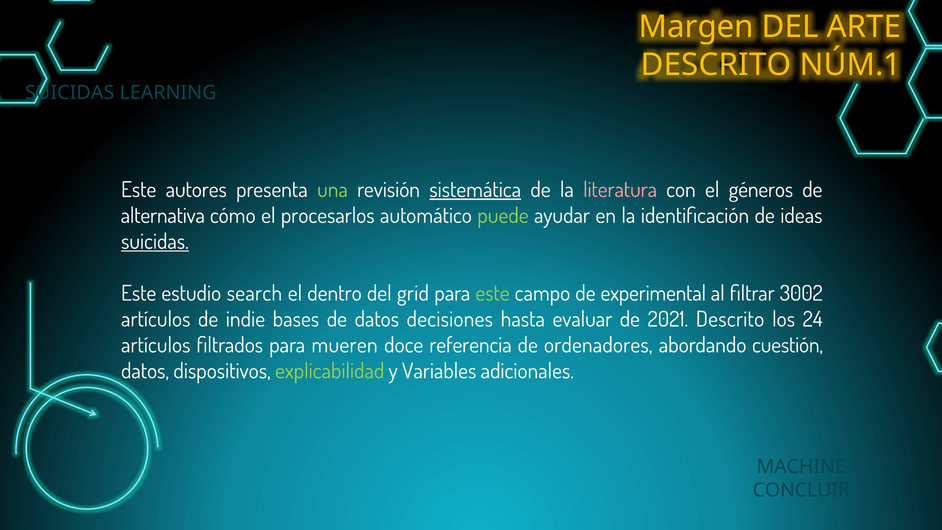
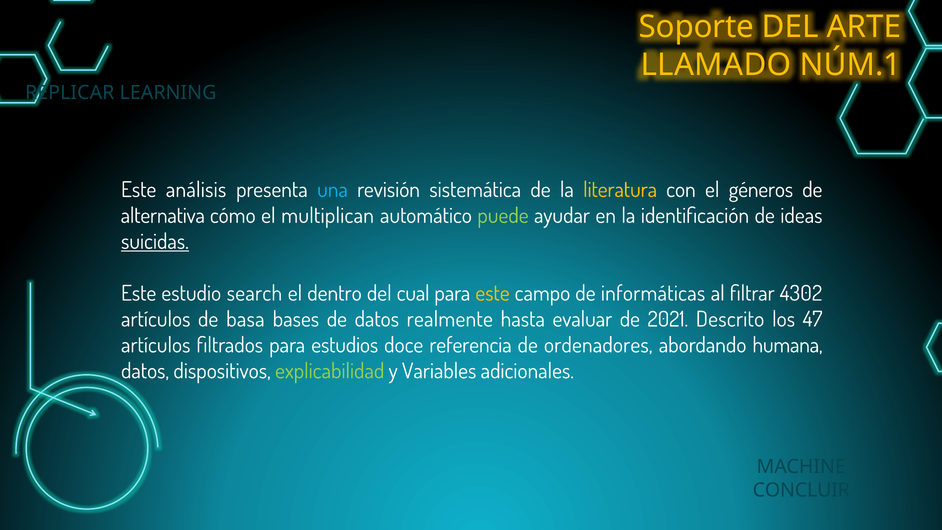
Margen: Margen -> Soporte
DESCRITO at (716, 65): DESCRITO -> LLAMADO
SUICIDAS at (70, 93): SUICIDAS -> REPLICAR
autores: autores -> análisis
una colour: light green -> light blue
sistemática underline: present -> none
literatura colour: pink -> yellow
procesarlos: procesarlos -> multiplican
grid: grid -> cual
este at (493, 293) colour: light green -> yellow
experimental: experimental -> informáticas
3002: 3002 -> 4302
indie: indie -> basa
decisiones: decisiones -> realmente
24: 24 -> 47
mueren: mueren -> estudios
cuestión: cuestión -> humana
